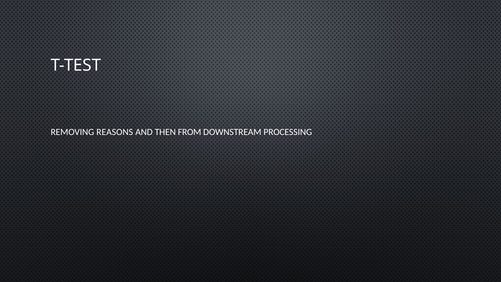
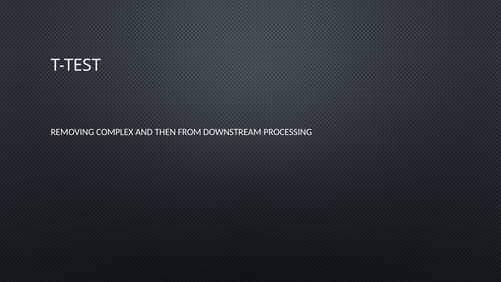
REASONS: REASONS -> COMPLEX
